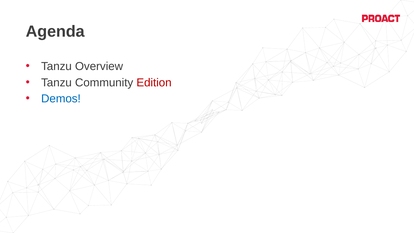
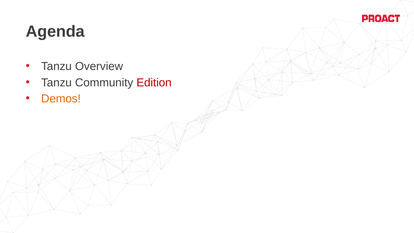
Demos colour: blue -> orange
